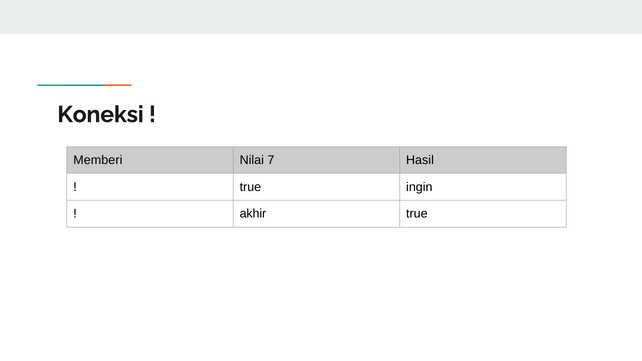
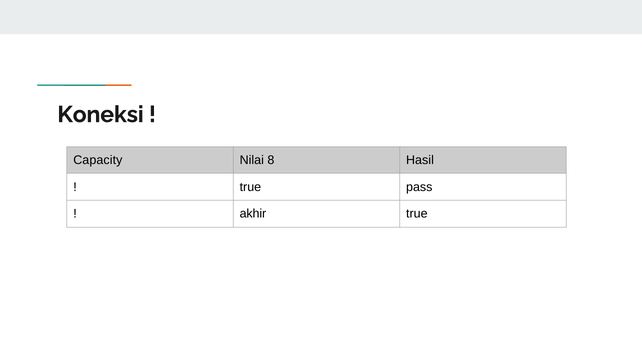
Memberi: Memberi -> Capacity
7: 7 -> 8
ingin: ingin -> pass
